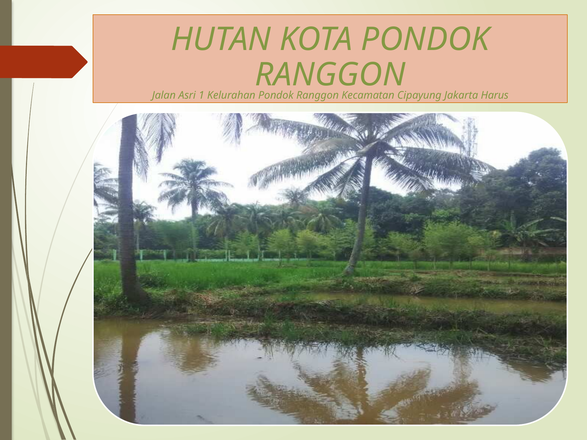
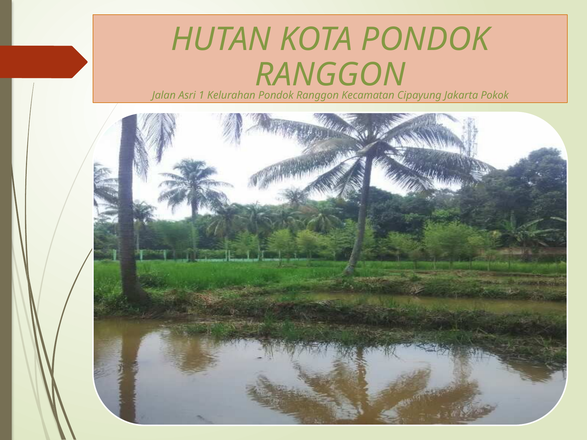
Harus: Harus -> Pokok
